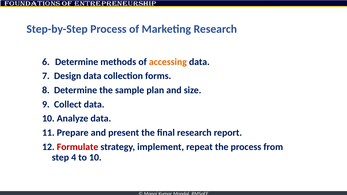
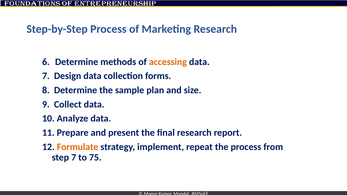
Formulate colour: red -> orange
step 4: 4 -> 7
to 10: 10 -> 75
